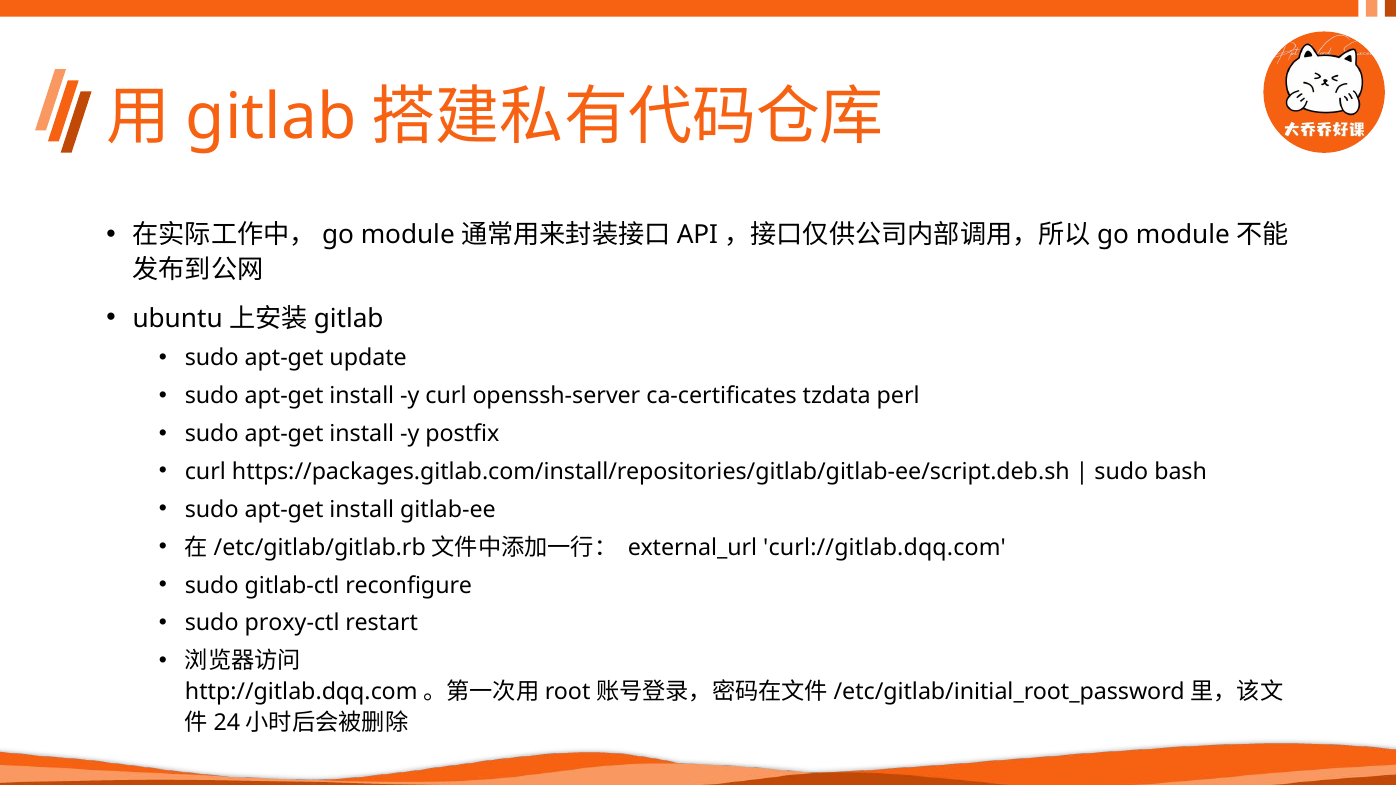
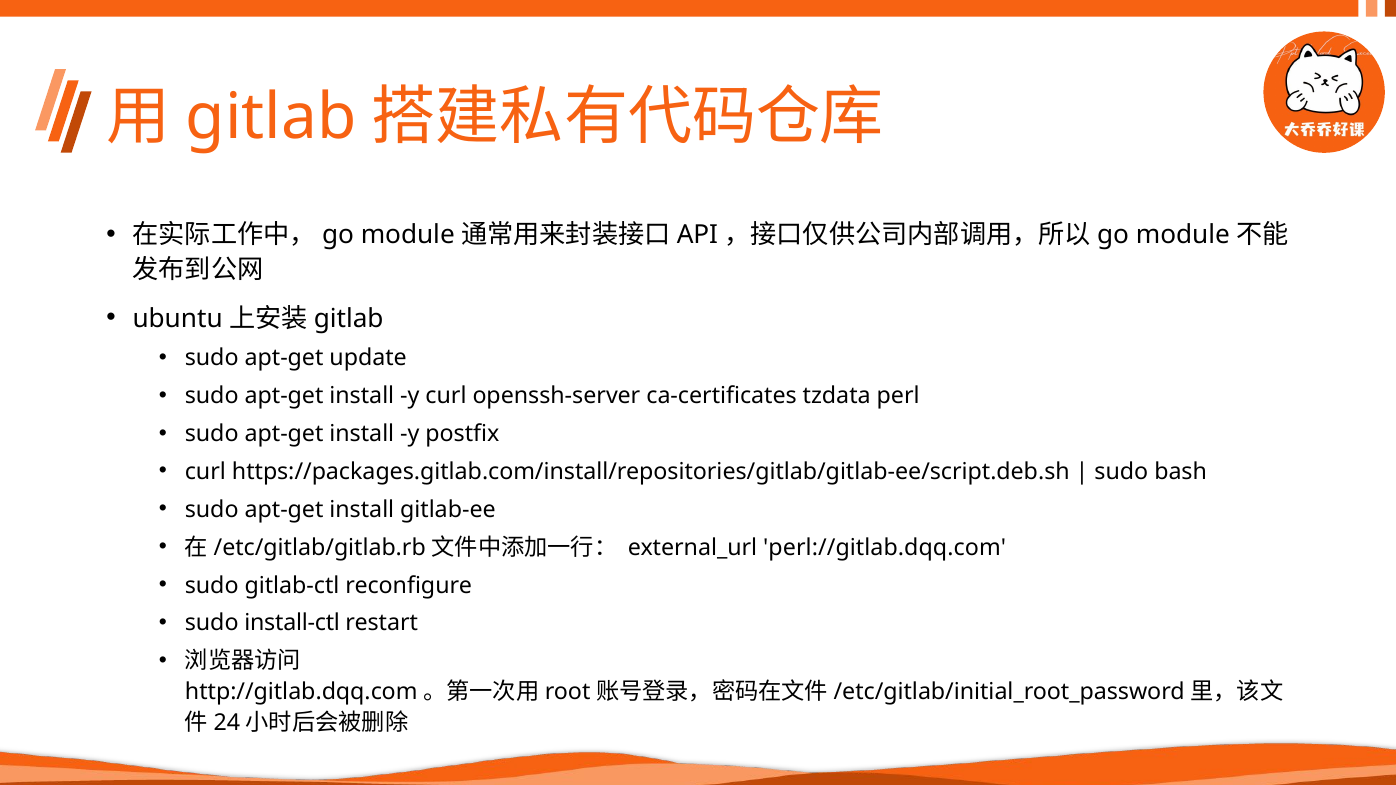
curl://gitlab.dqq.com: curl://gitlab.dqq.com -> perl://gitlab.dqq.com
proxy-ctl: proxy-ctl -> install-ctl
